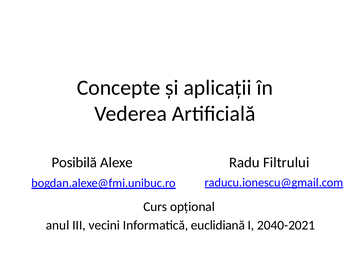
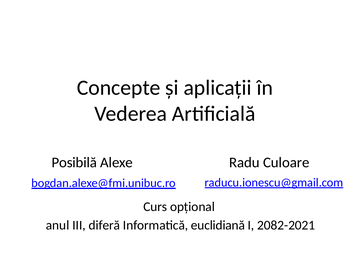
Filtrului: Filtrului -> Culoare
vecini: vecini -> diferă
2040-2021: 2040-2021 -> 2082-2021
